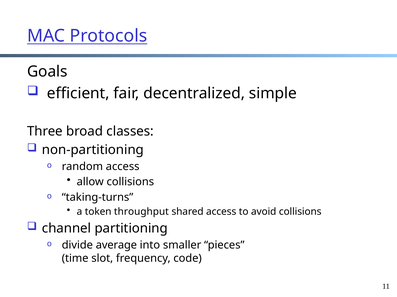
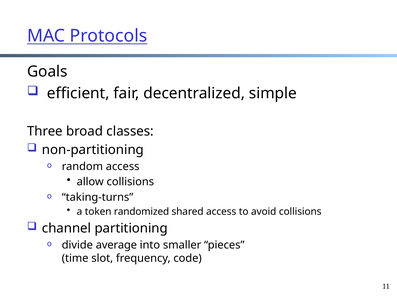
throughput: throughput -> randomized
